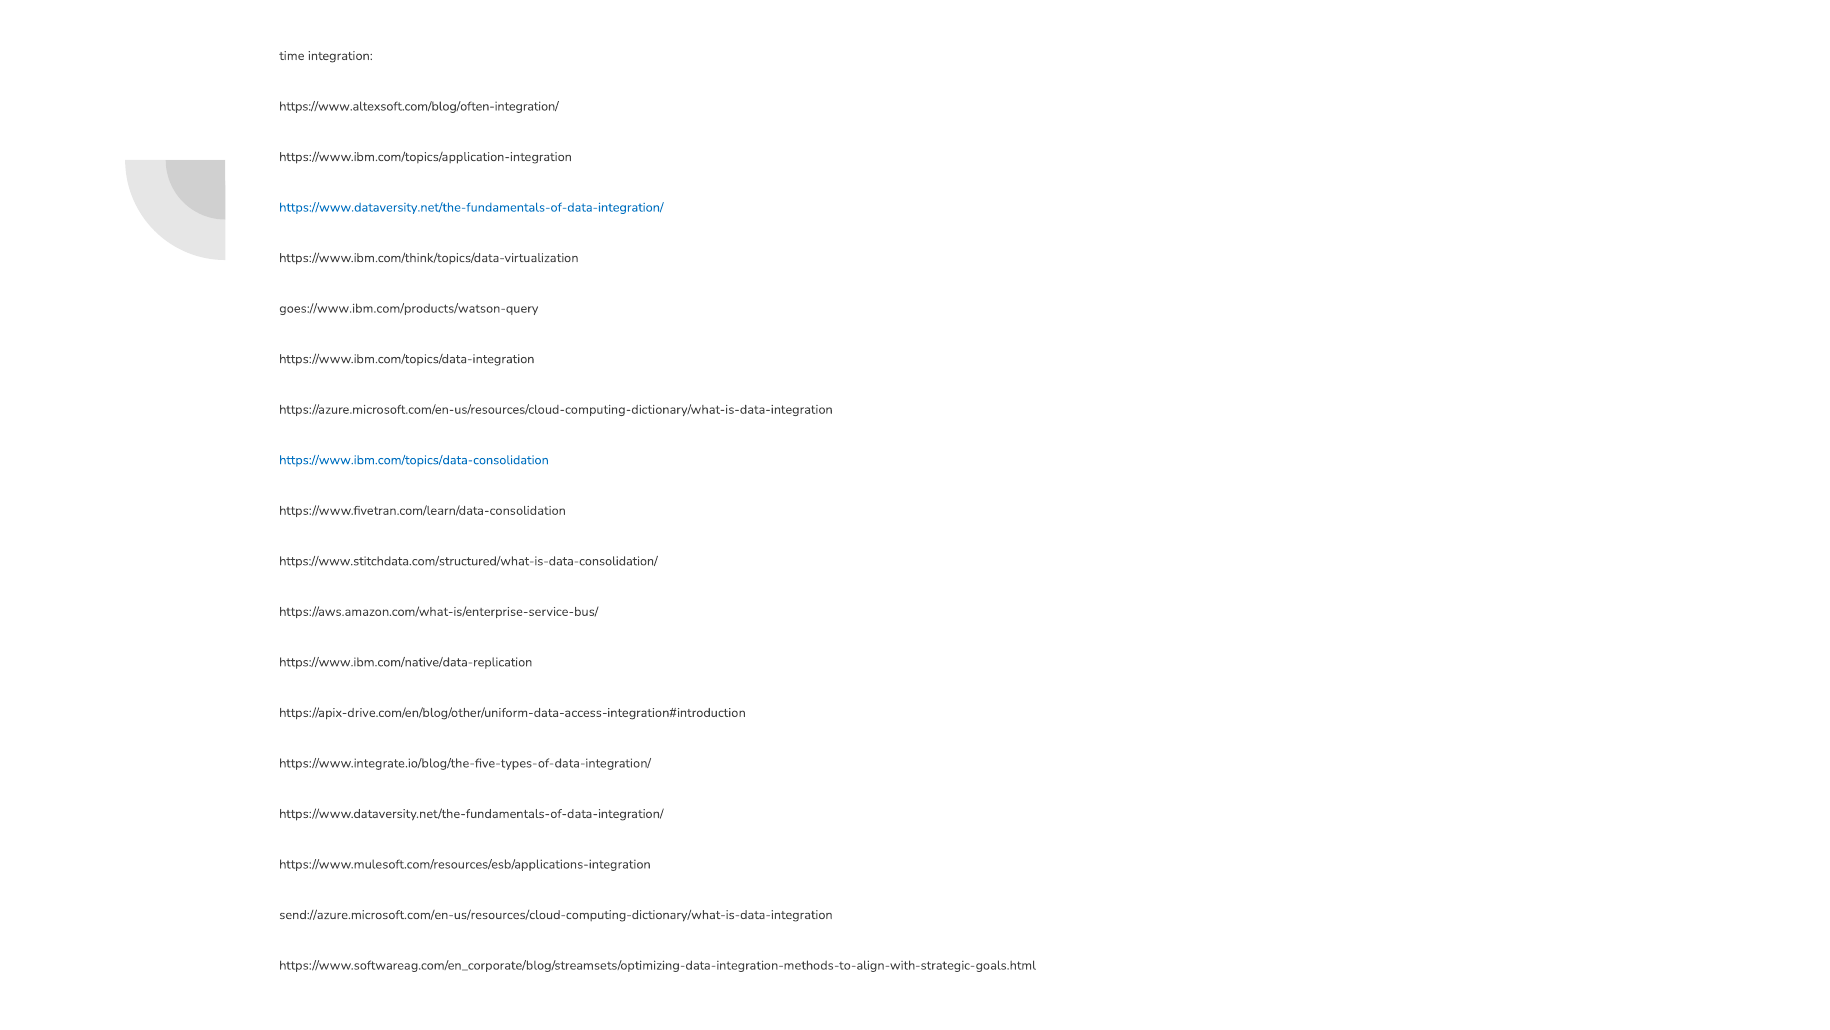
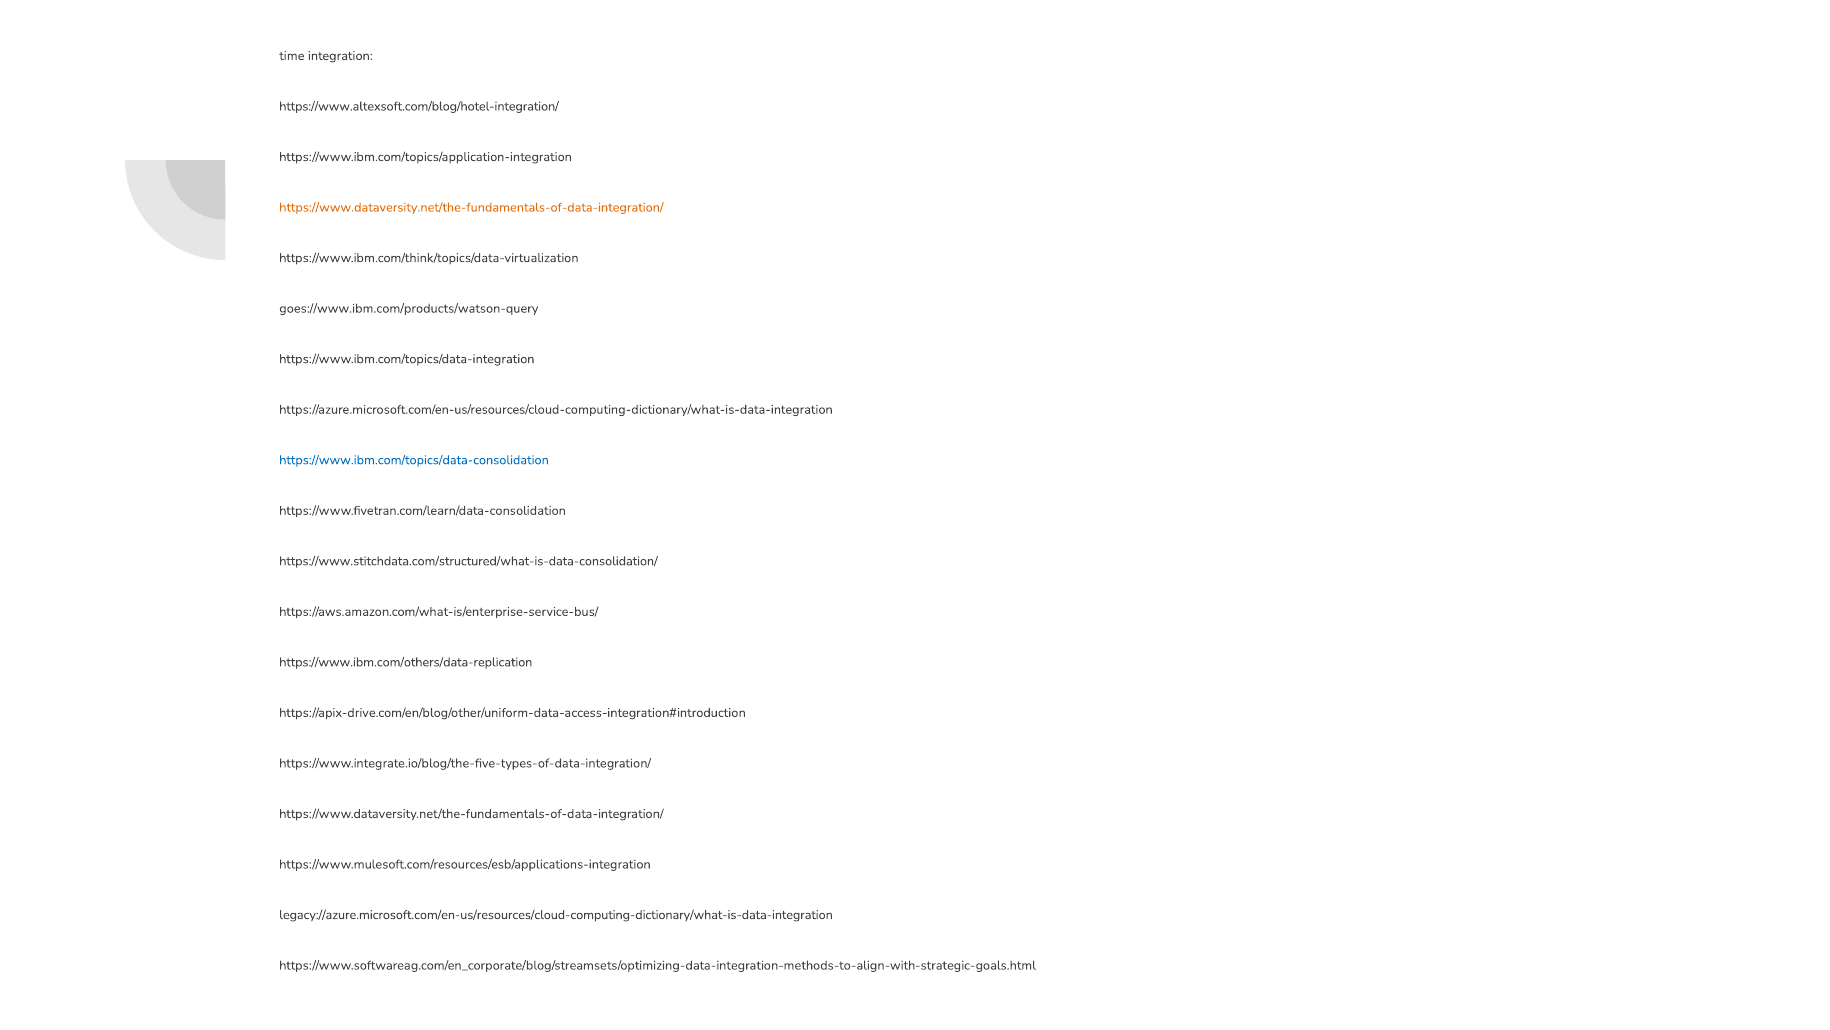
https://www.altexsoft.com/blog/often-integration/: https://www.altexsoft.com/blog/often-integration/ -> https://www.altexsoft.com/blog/hotel-integration/
https://www.dataversity.net/the-fundamentals-of-data-integration/ at (471, 207) colour: blue -> orange
https://www.ibm.com/native/data-replication: https://www.ibm.com/native/data-replication -> https://www.ibm.com/others/data-replication
send://azure.microsoft.com/en-us/resources/cloud-computing-dictionary/what-is-data-integration: send://azure.microsoft.com/en-us/resources/cloud-computing-dictionary/what-is-data-integration -> legacy://azure.microsoft.com/en-us/resources/cloud-computing-dictionary/what-is-data-integration
